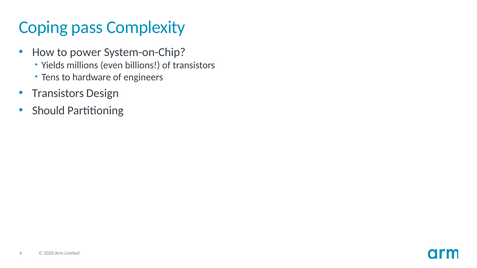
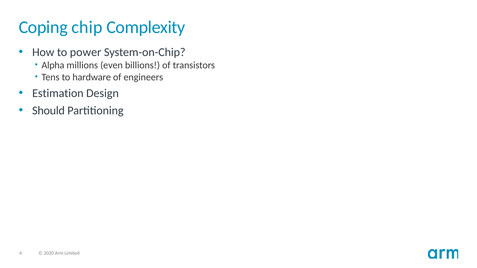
pass: pass -> chip
Yields: Yields -> Alpha
Transistors at (58, 93): Transistors -> Estimation
